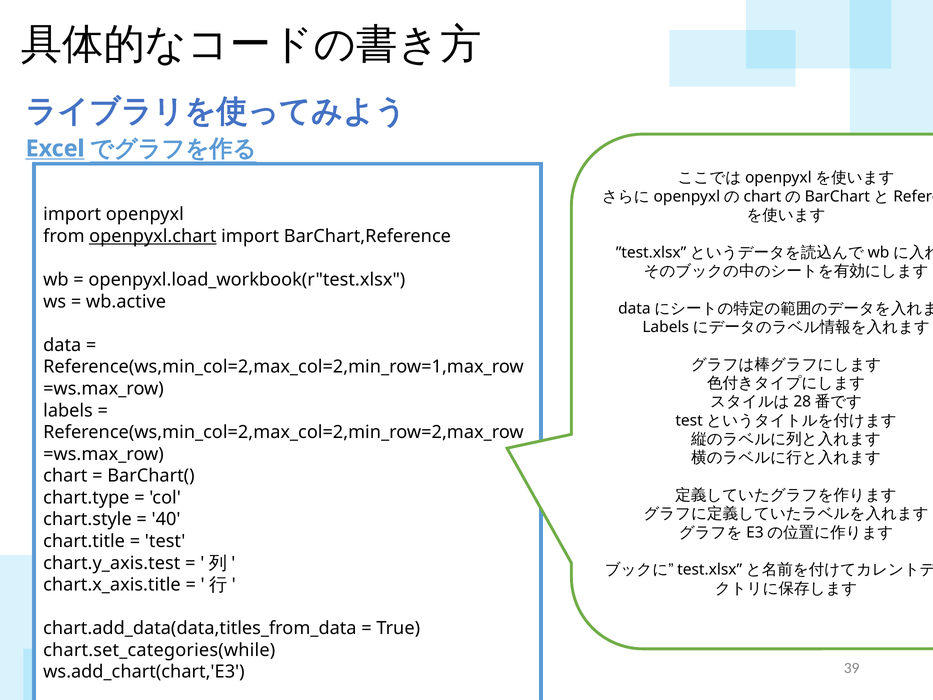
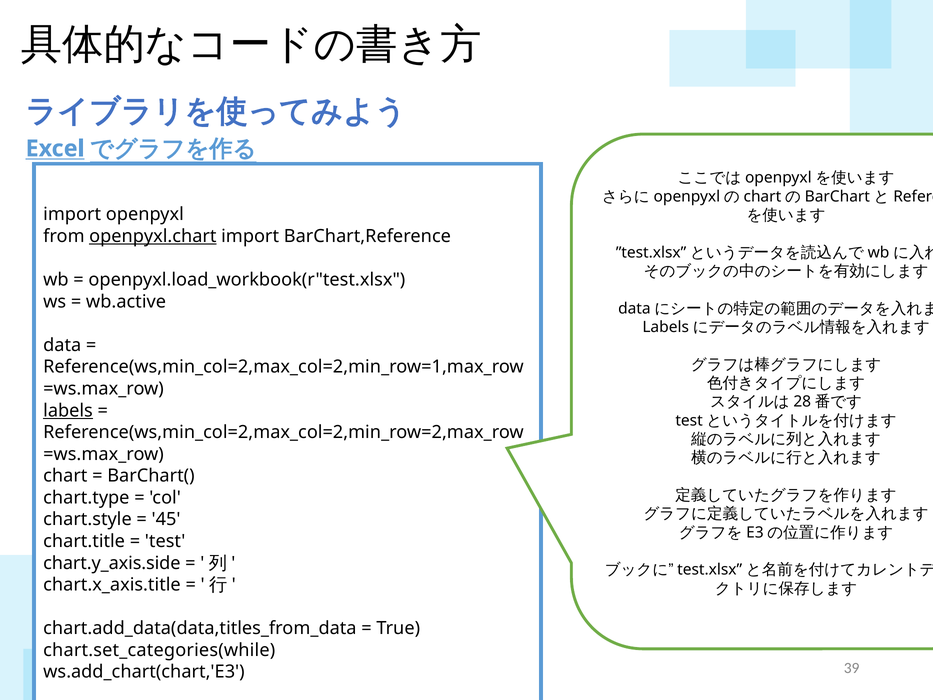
labels underline: none -> present
40: 40 -> 45
chart.y_axis.test: chart.y_axis.test -> chart.y_axis.side
